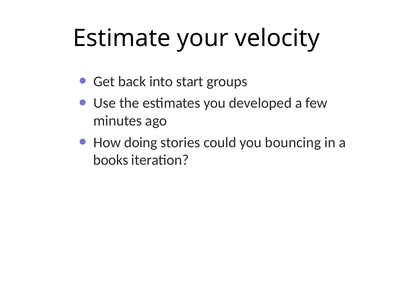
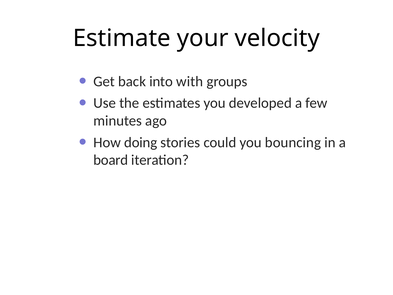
start: start -> with
books: books -> board
